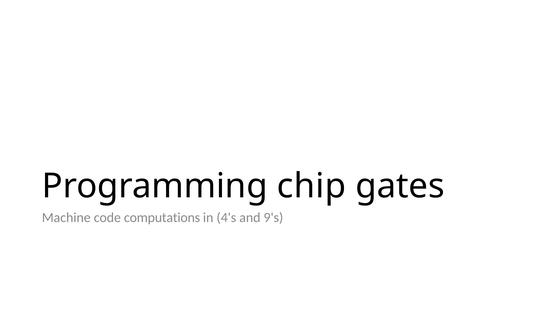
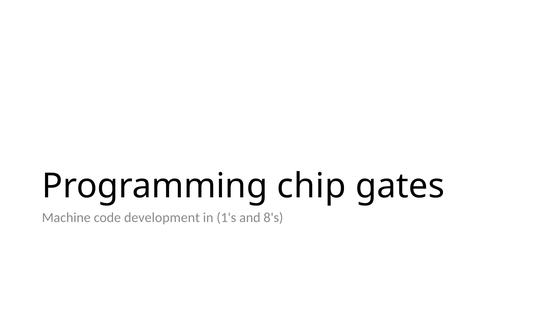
computations: computations -> development
4's: 4's -> 1's
9's: 9's -> 8's
